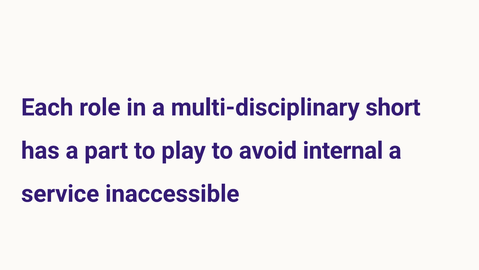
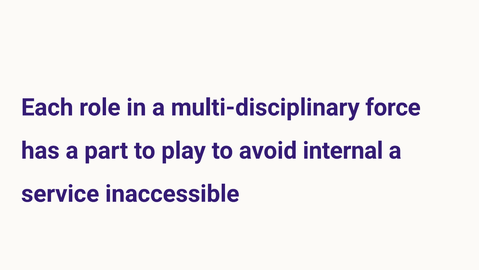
short: short -> force
